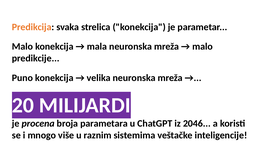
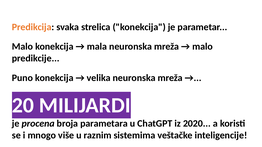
2046: 2046 -> 2020
